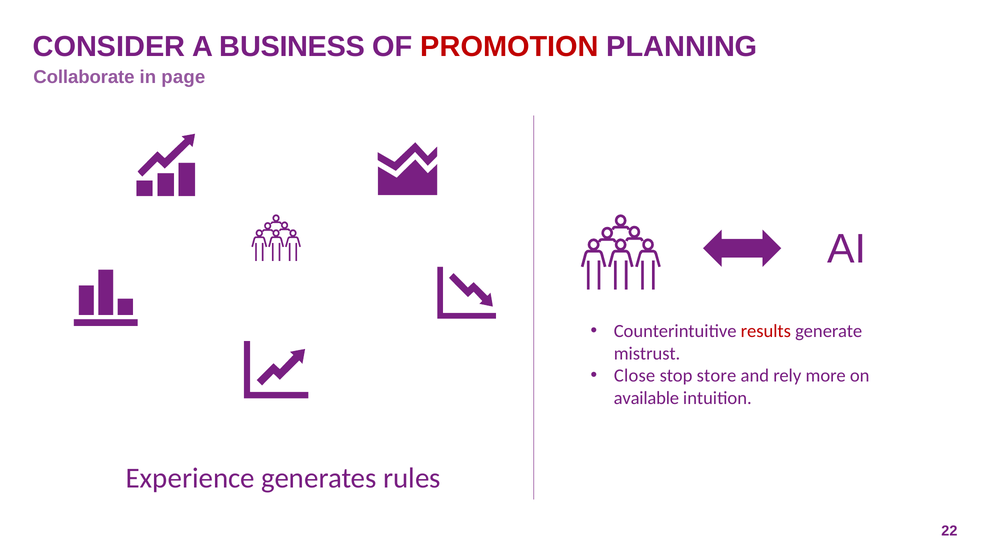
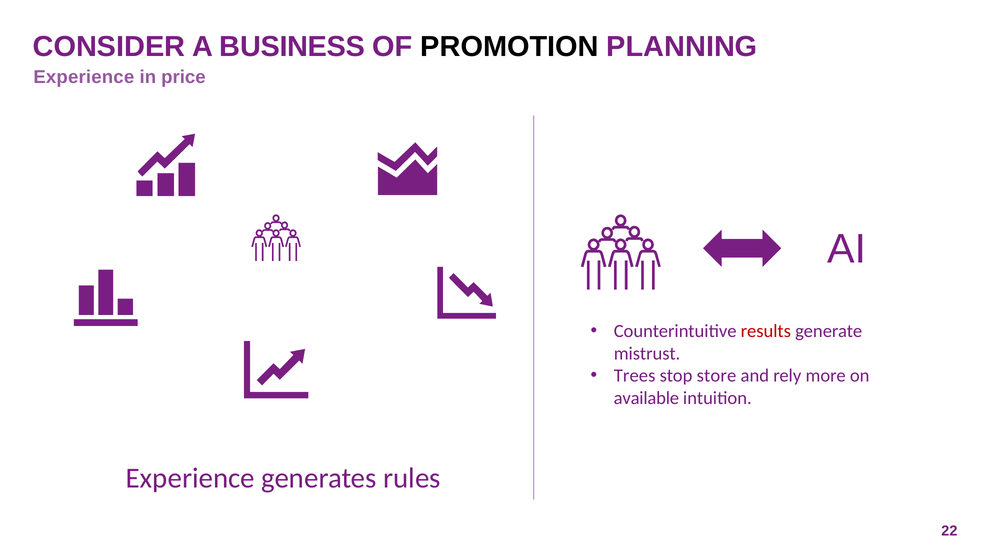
PROMOTION colour: red -> black
Collaborate at (84, 77): Collaborate -> Experience
page: page -> price
Close: Close -> Trees
